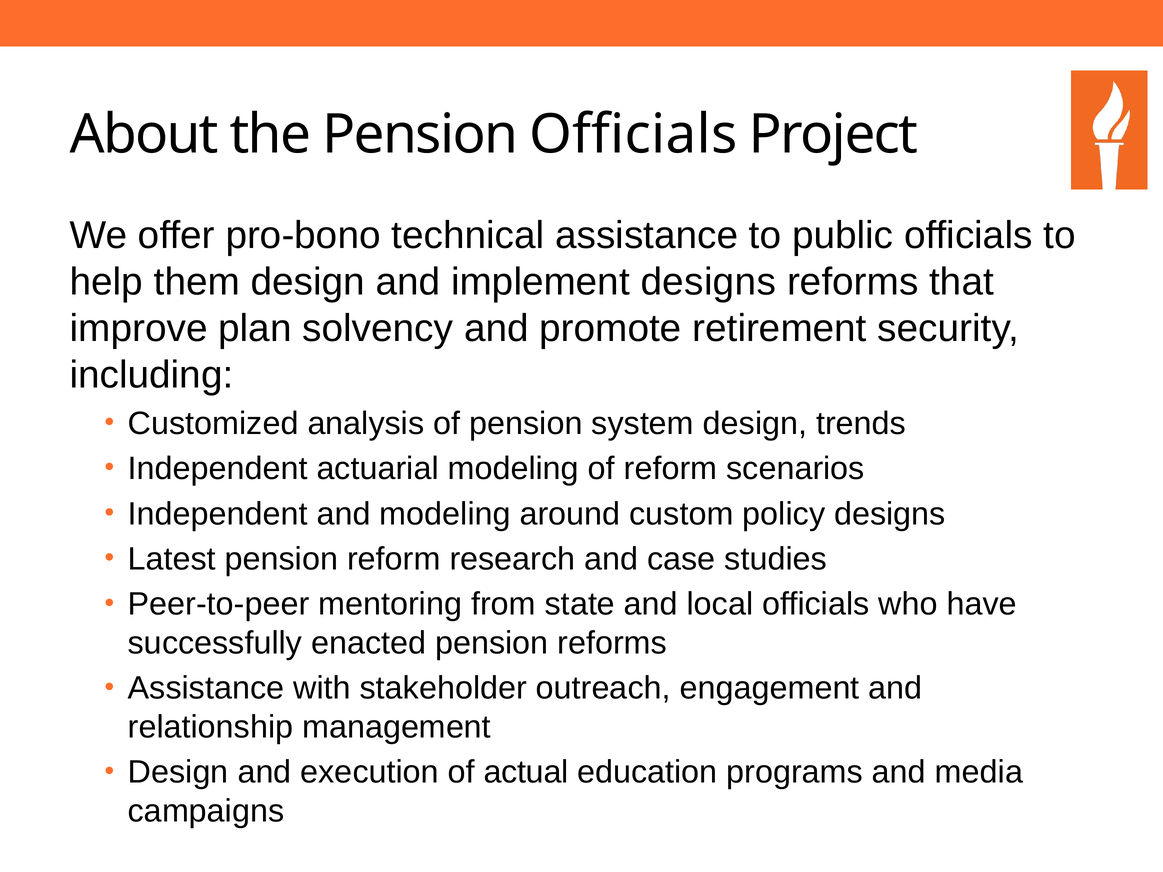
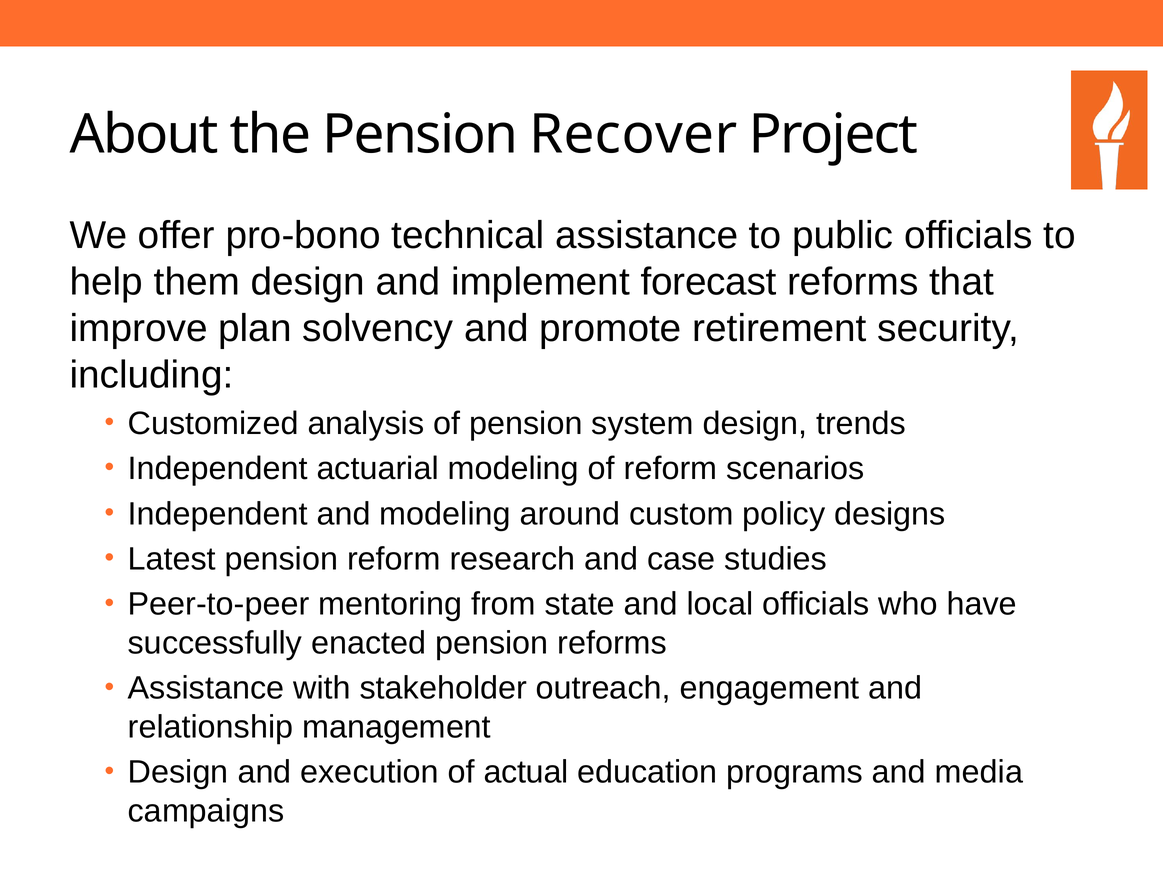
Pension Officials: Officials -> Recover
implement designs: designs -> forecast
